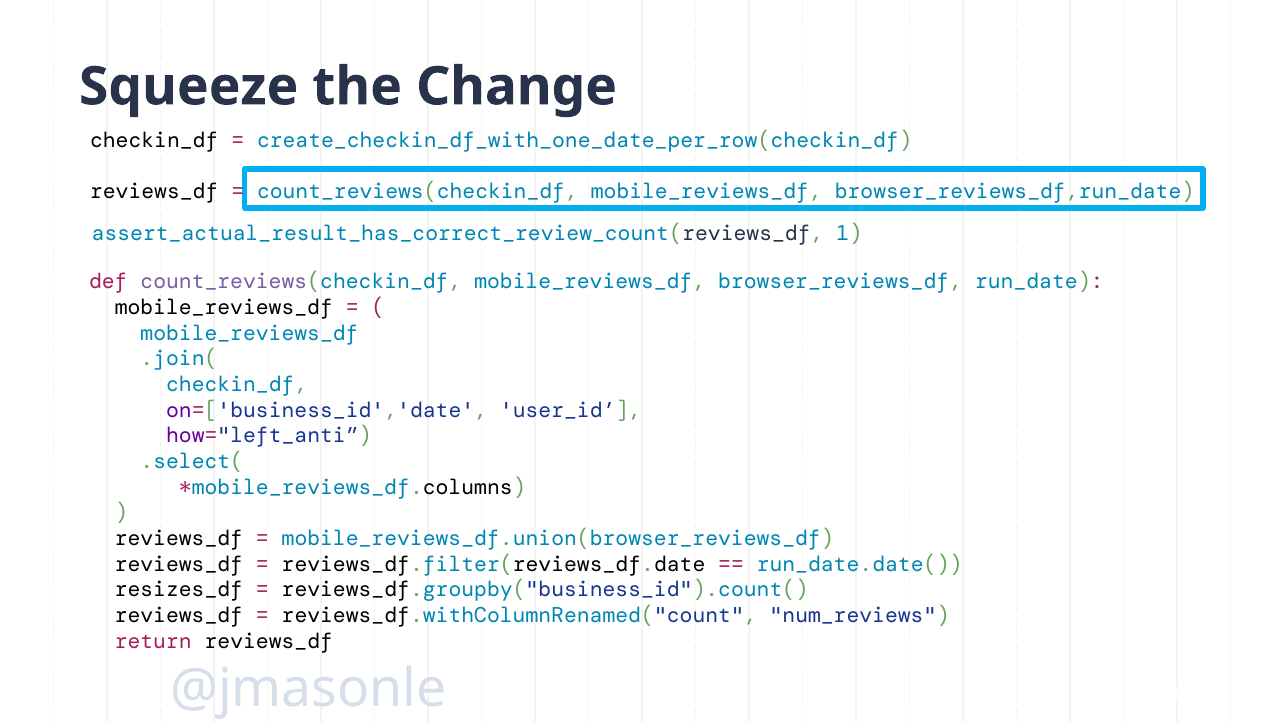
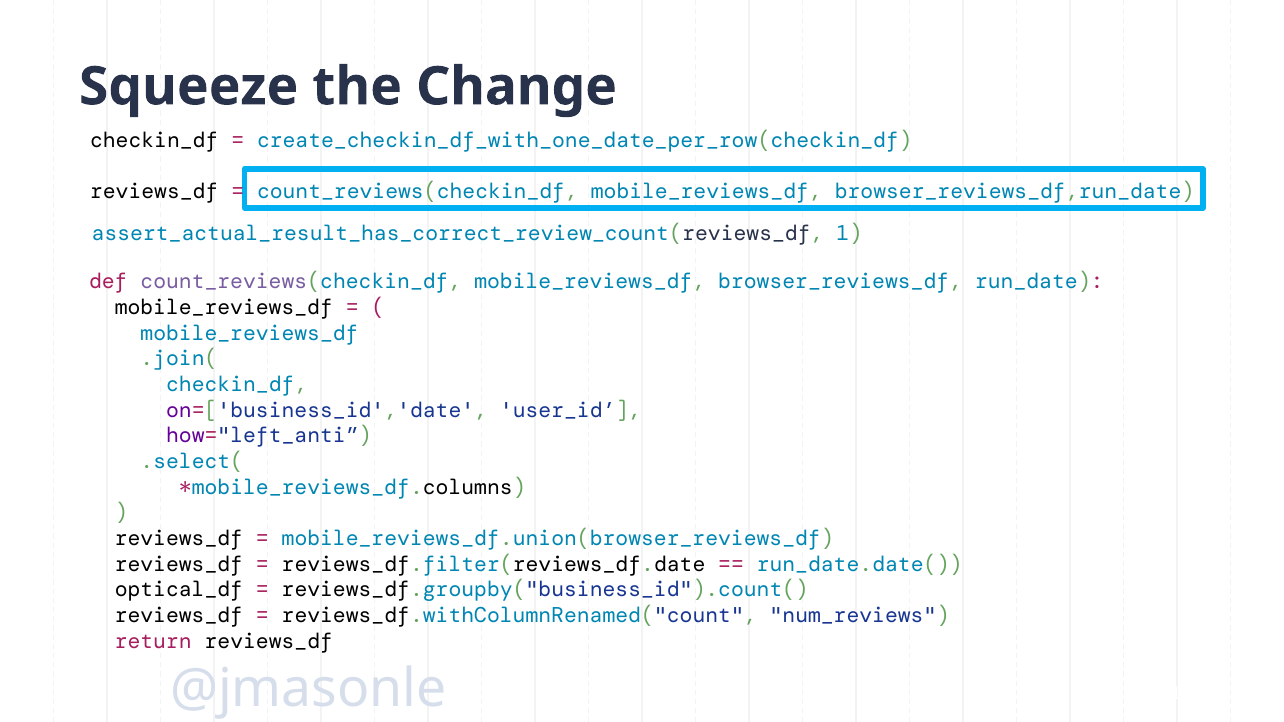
resizes_df: resizes_df -> optical_df
